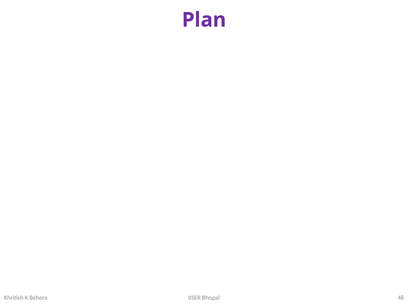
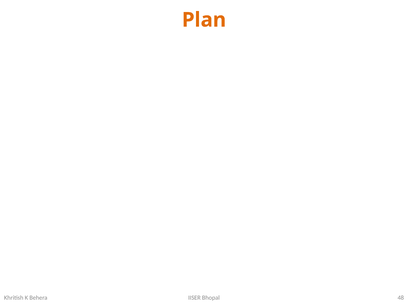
Plan colour: purple -> orange
